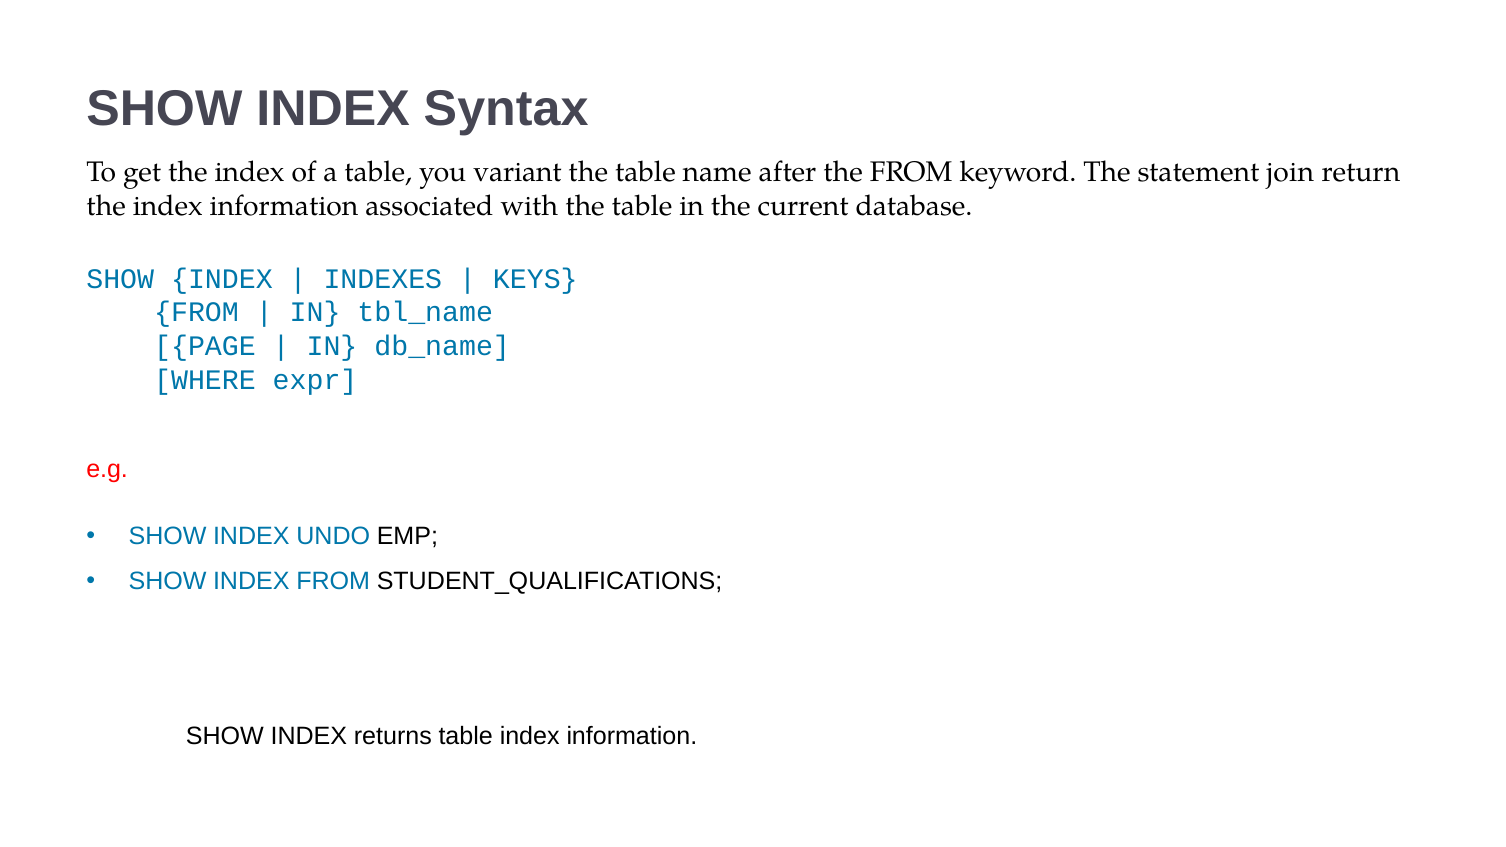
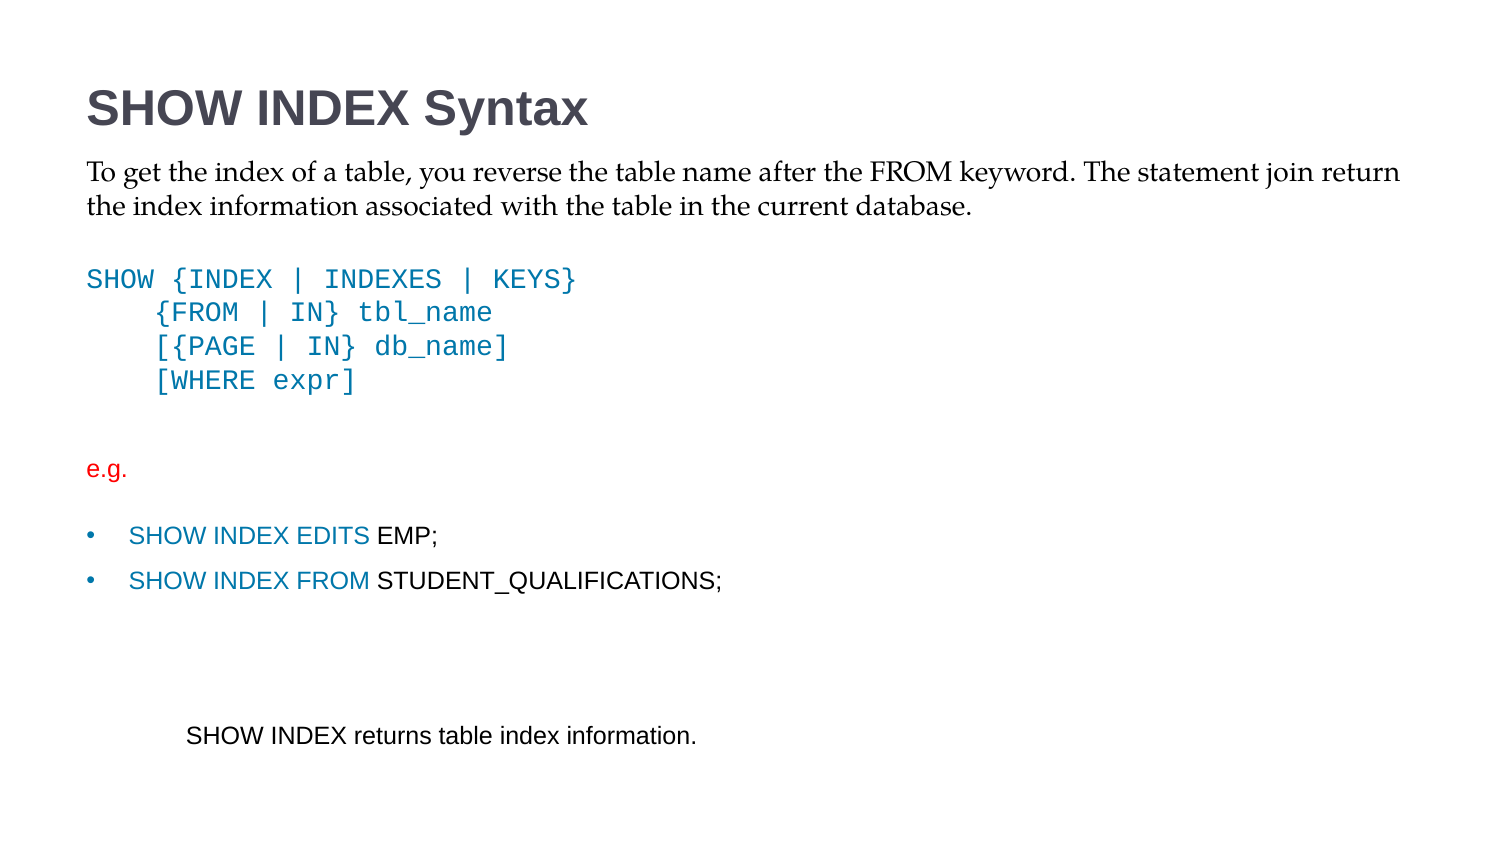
variant: variant -> reverse
UNDO: UNDO -> EDITS
